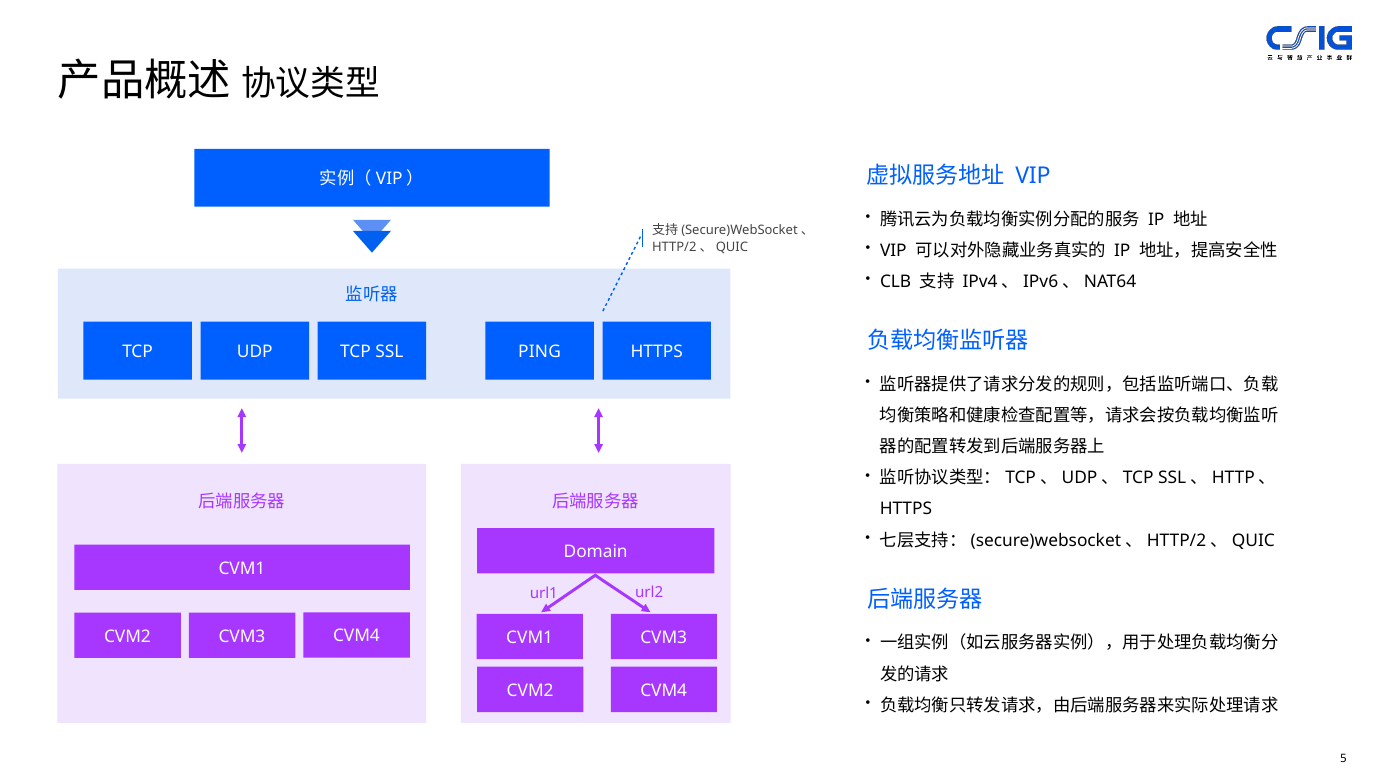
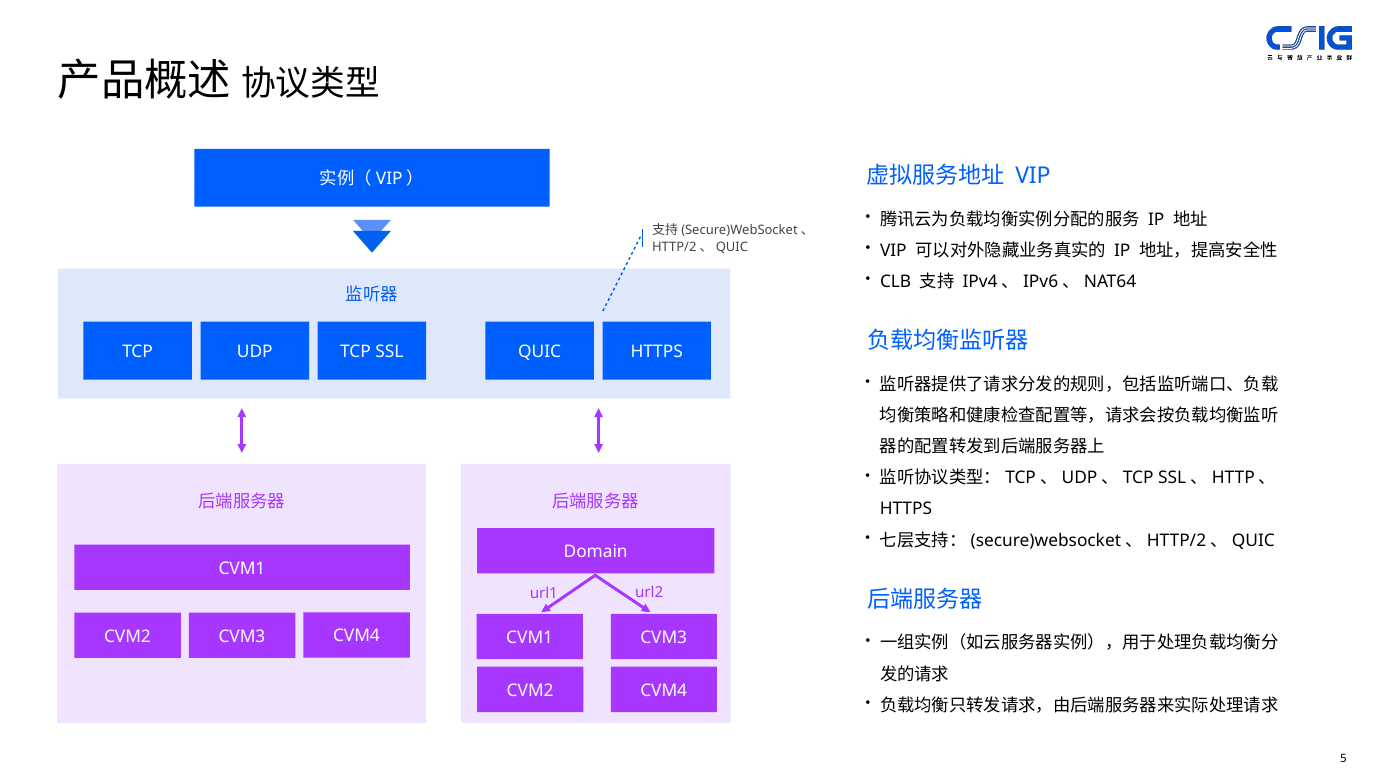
PING: PING -> QUIC
